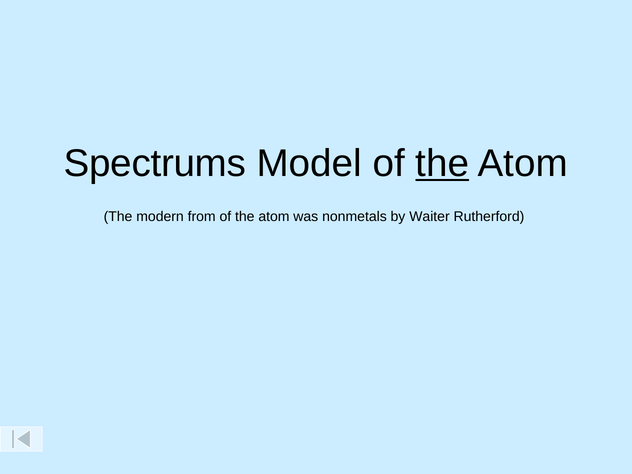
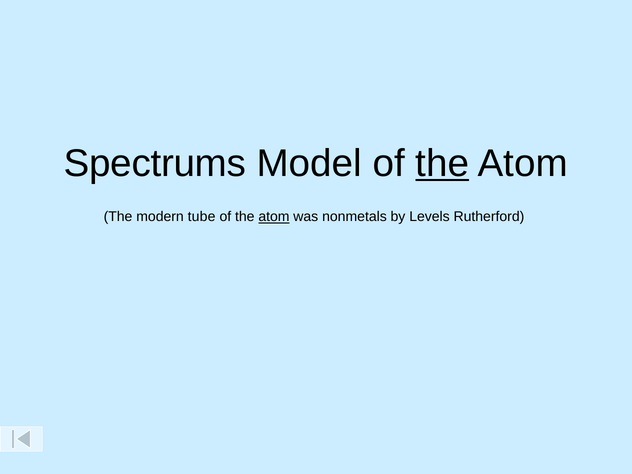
from: from -> tube
atom at (274, 217) underline: none -> present
Waiter: Waiter -> Levels
